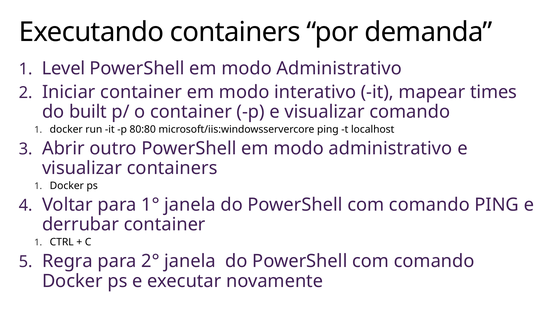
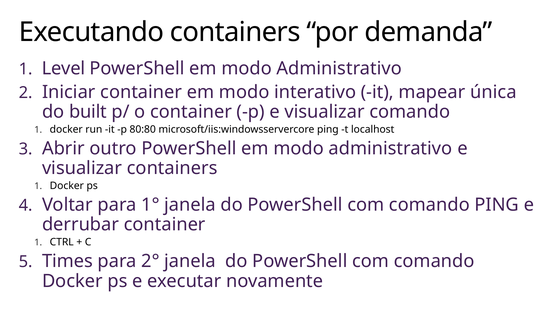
times: times -> única
Regra: Regra -> Times
